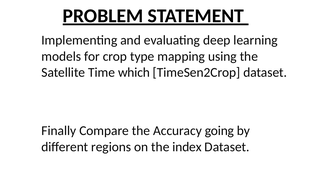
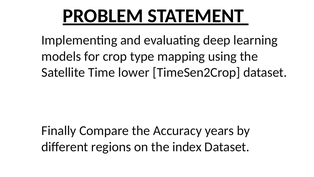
which: which -> lower
going: going -> years
